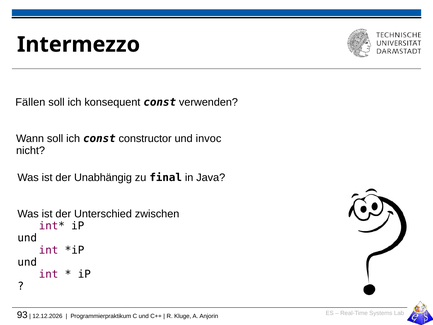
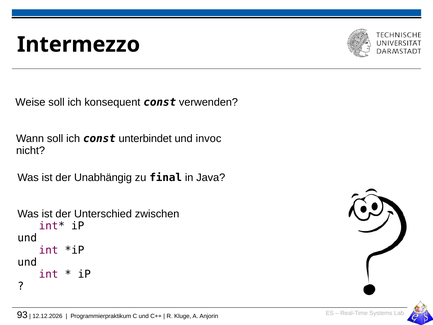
Fällen: Fällen -> Weise
constructor: constructor -> unterbindet
